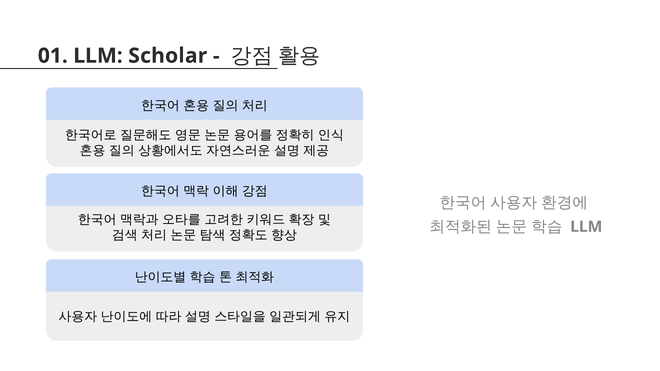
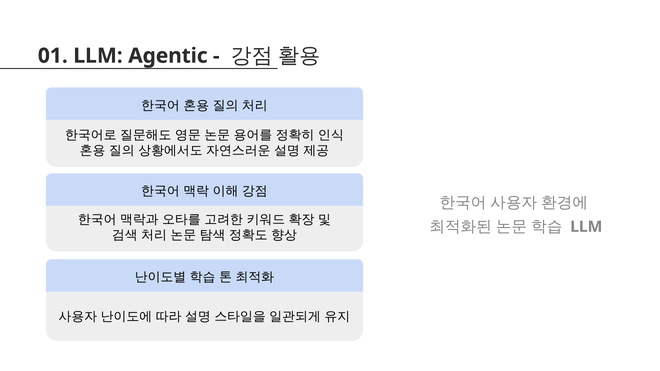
Scholar: Scholar -> Agentic
